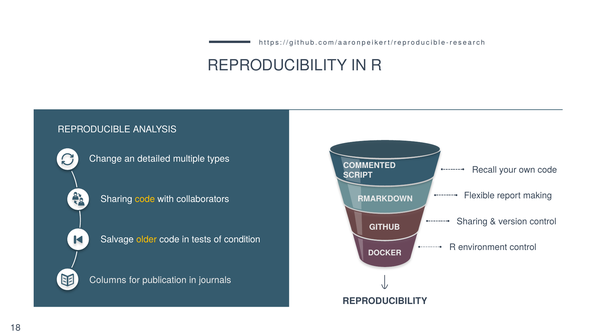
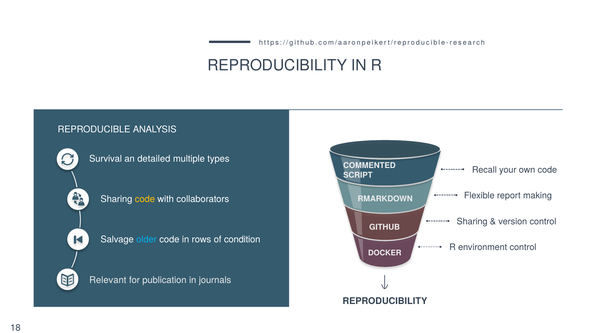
Change: Change -> Survival
older colour: yellow -> light blue
tests: tests -> rows
Columns: Columns -> Relevant
